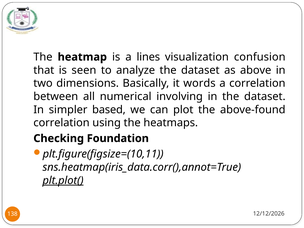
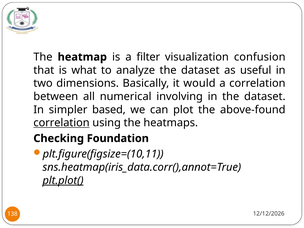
lines: lines -> filter
seen: seen -> what
above: above -> useful
words: words -> would
correlation at (61, 123) underline: none -> present
